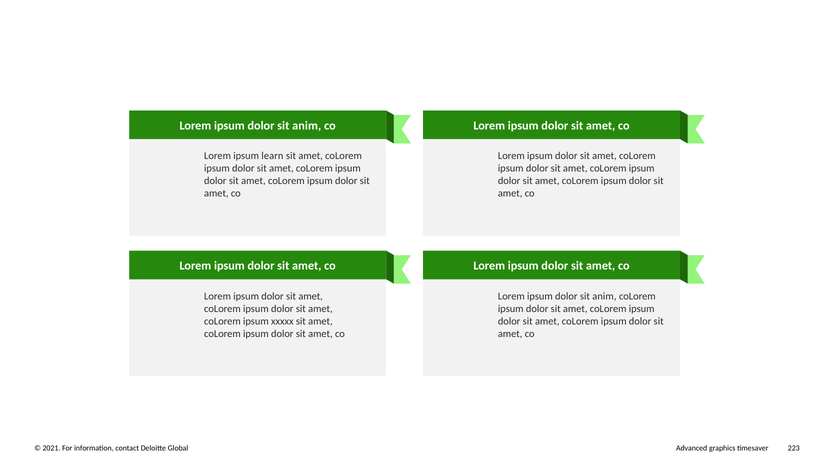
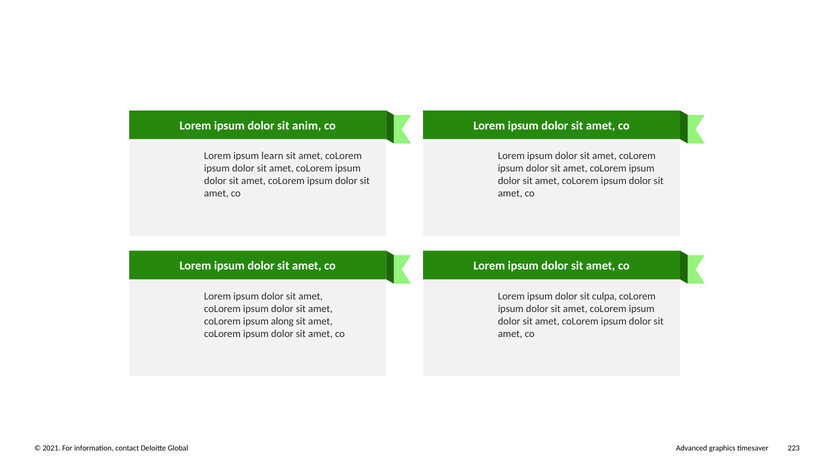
anim at (604, 296): anim -> culpa
xxxxx: xxxxx -> along
